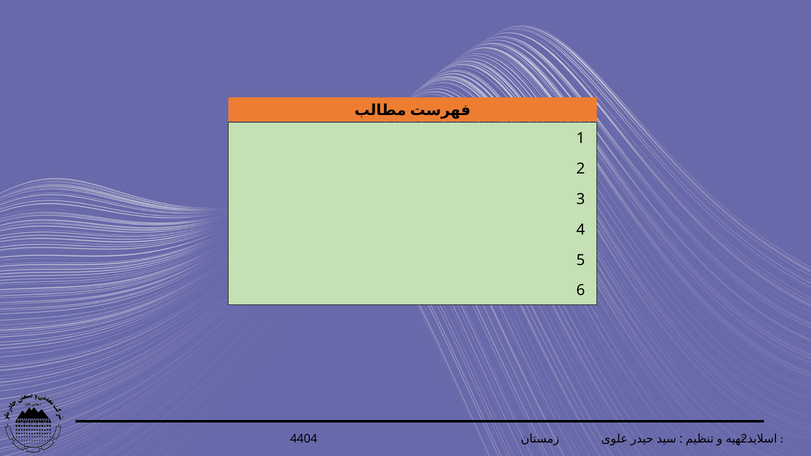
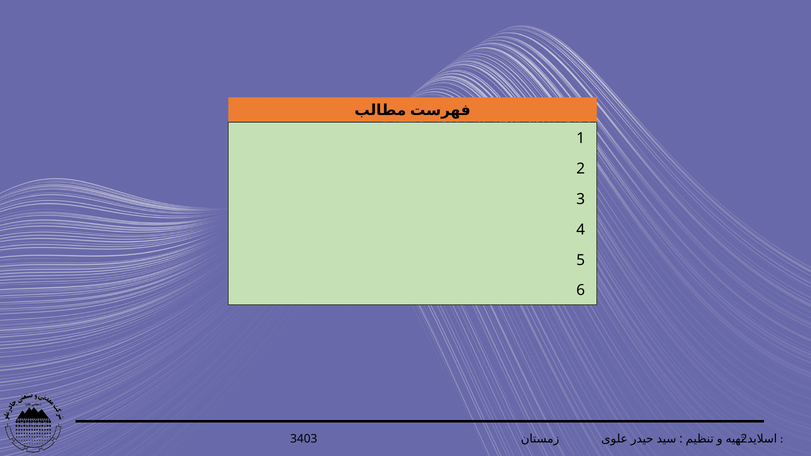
4404: 4404 -> 3403
